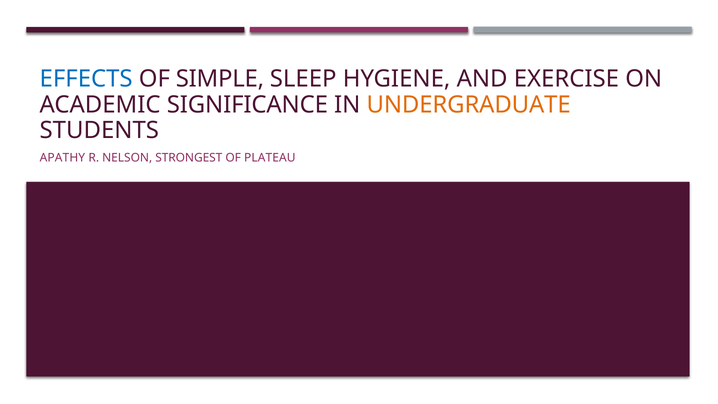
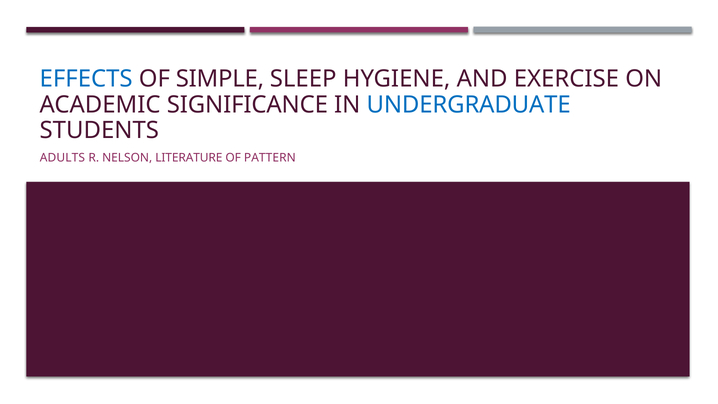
UNDERGRADUATE colour: orange -> blue
APATHY: APATHY -> ADULTS
STRONGEST: STRONGEST -> LITERATURE
PLATEAU: PLATEAU -> PATTERN
